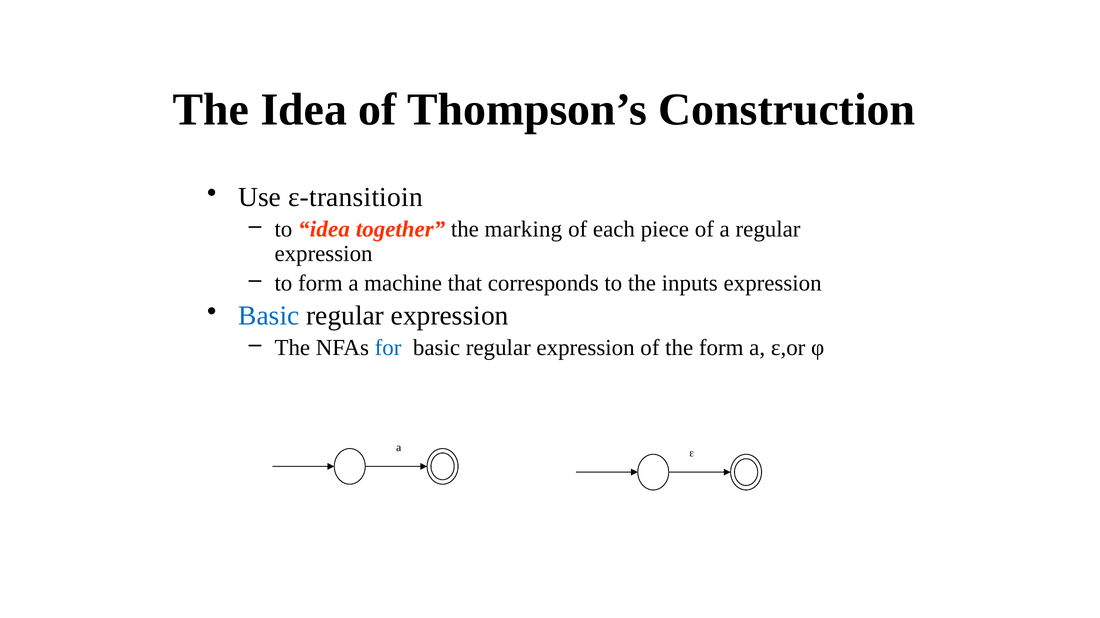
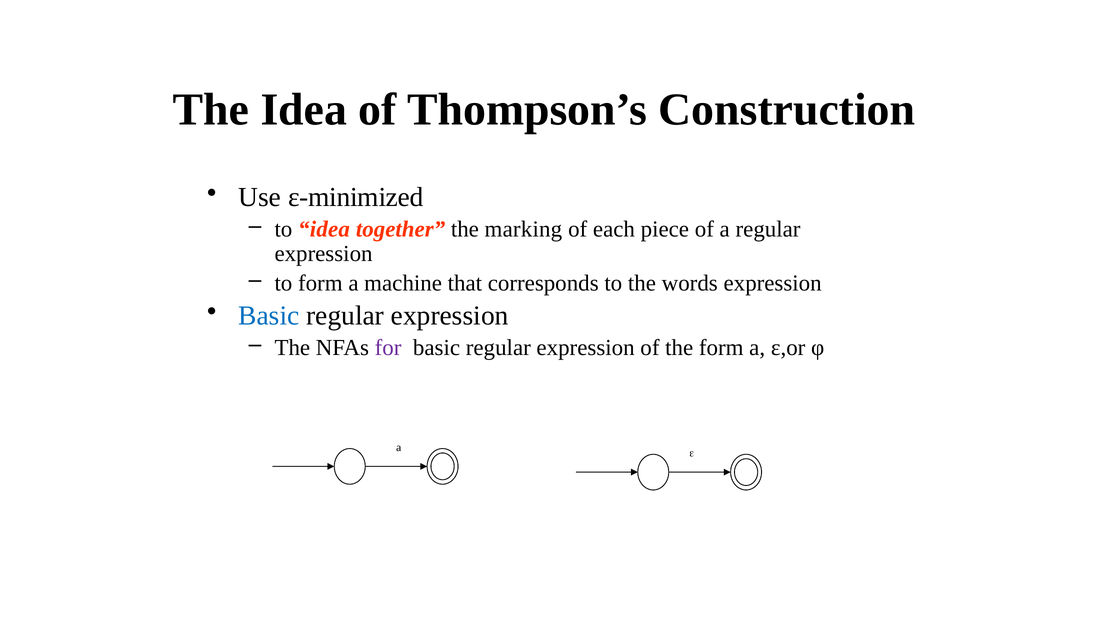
ε-transitioin: ε-transitioin -> ε-minimized
inputs: inputs -> words
for colour: blue -> purple
